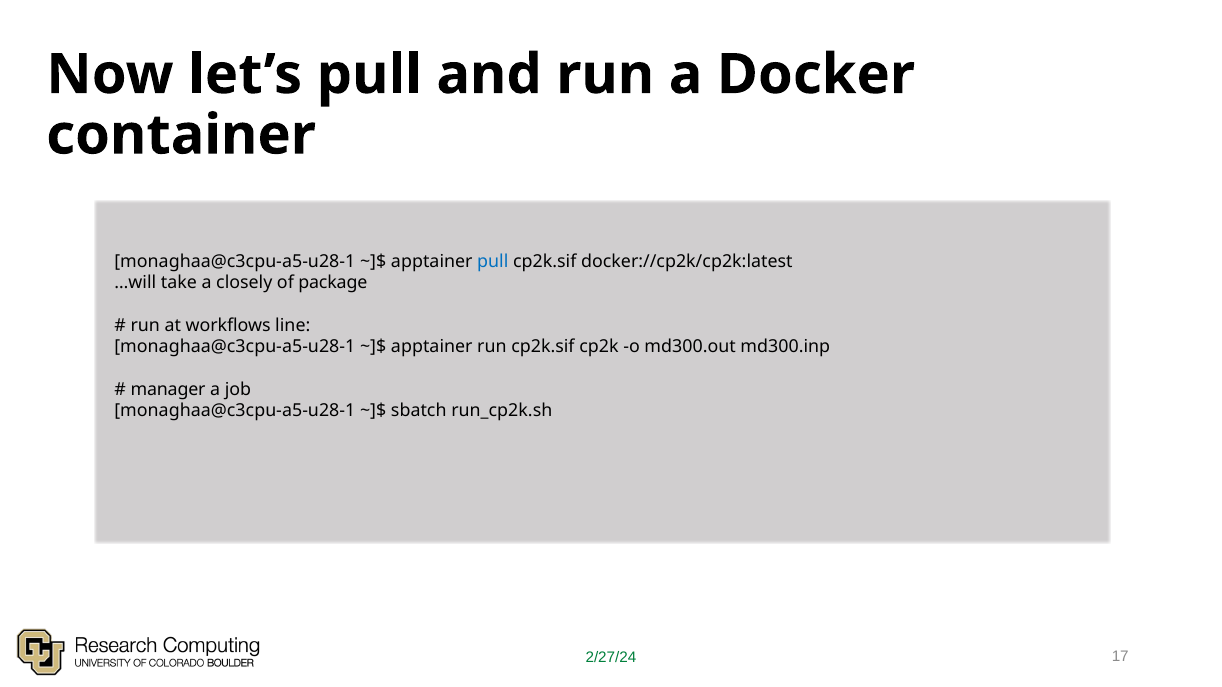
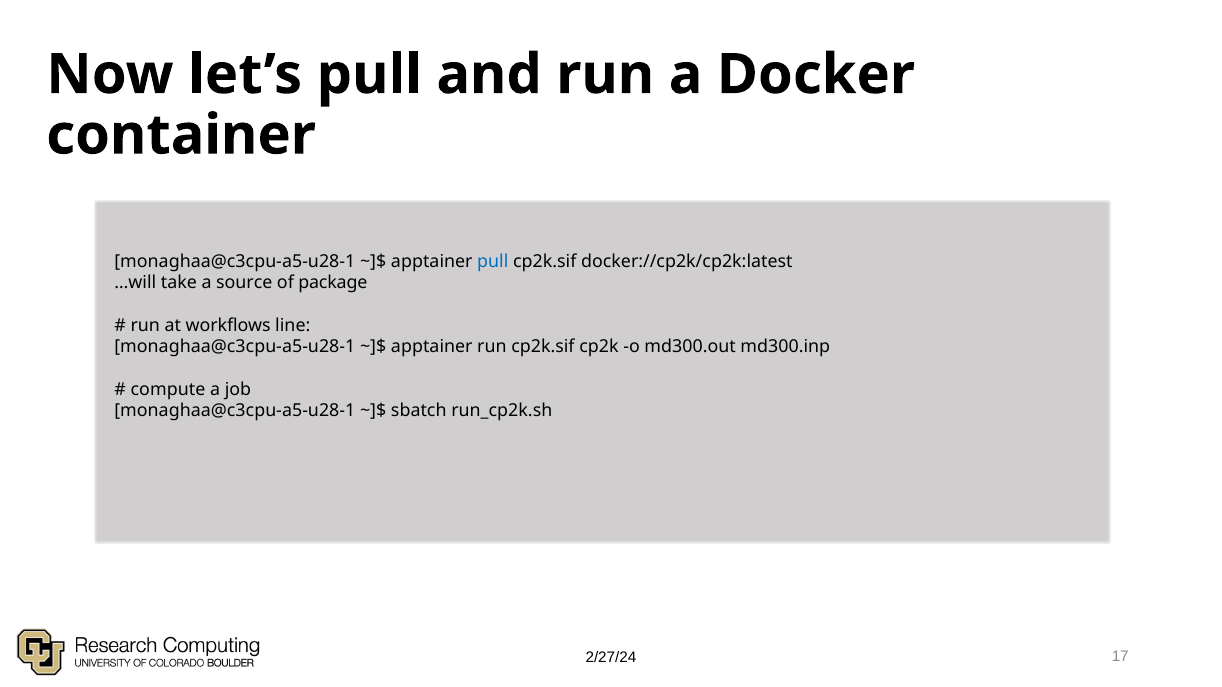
closely: closely -> source
manager: manager -> compute
2/27/24 colour: green -> black
